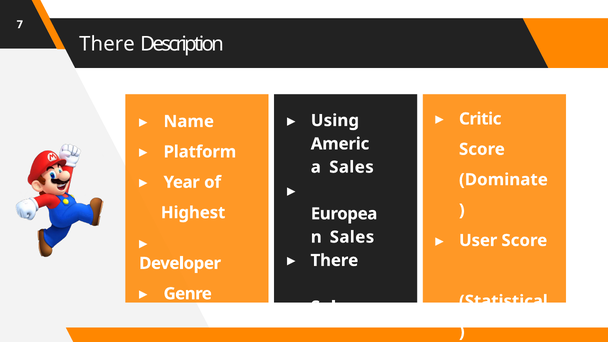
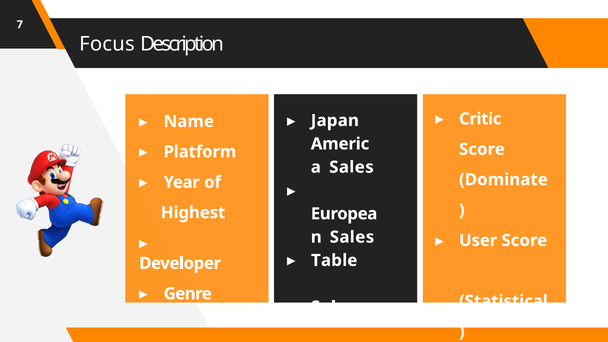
There at (107, 44): There -> Focus
Using: Using -> Japan
There at (334, 260): There -> Table
